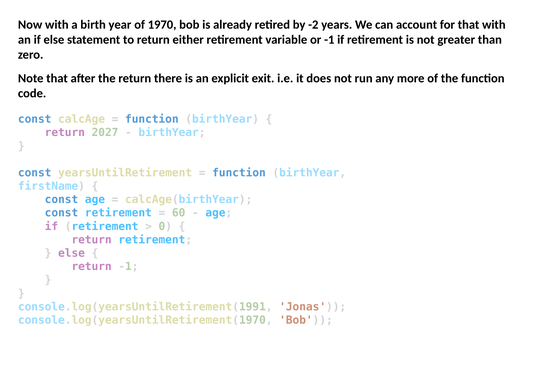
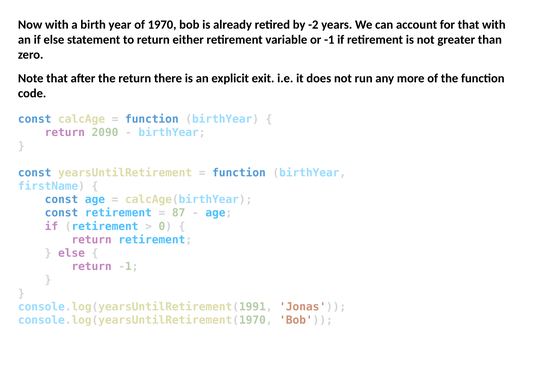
2027: 2027 -> 2090
60: 60 -> 87
